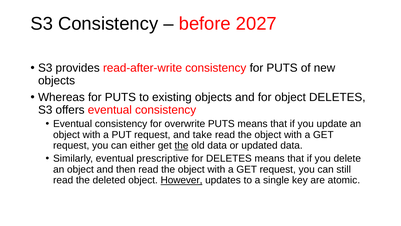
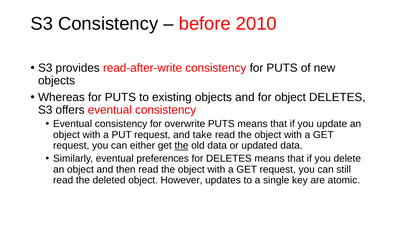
2027: 2027 -> 2010
prescriptive: prescriptive -> preferences
However underline: present -> none
